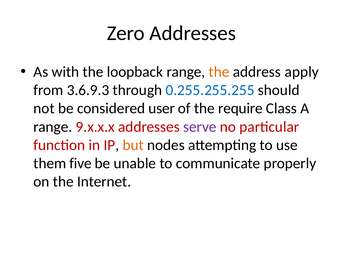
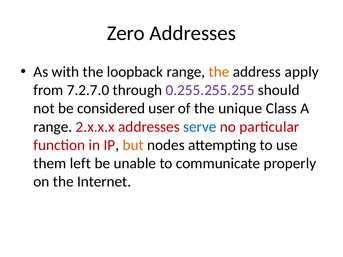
3.6.9.3: 3.6.9.3 -> 7.2.7.0
0.255.255.255 colour: blue -> purple
require: require -> unique
9.x.x.x: 9.x.x.x -> 2.x.x.x
serve colour: purple -> blue
five: five -> left
